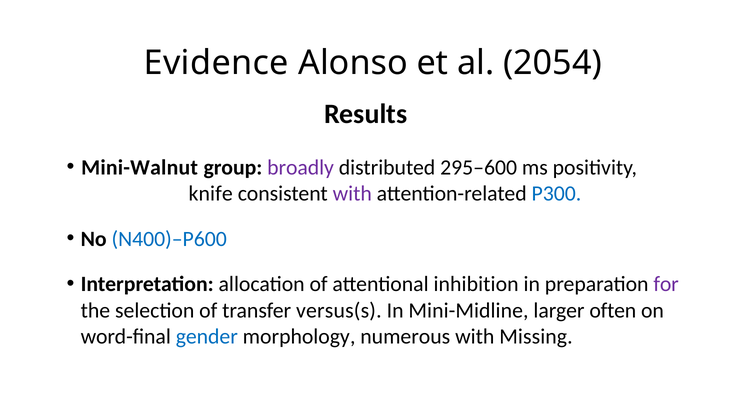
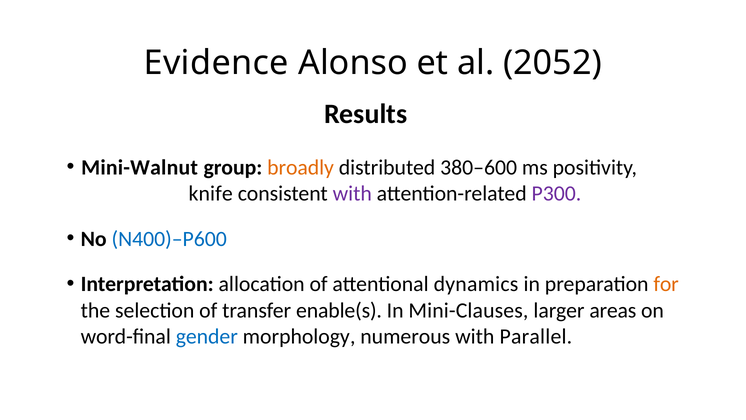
2054: 2054 -> 2052
broadly colour: purple -> orange
295–600: 295–600 -> 380–600
P300 colour: blue -> purple
inhibition: inhibition -> dynamics
for colour: purple -> orange
versus(s: versus(s -> enable(s
Mini-Midline: Mini-Midline -> Mini-Clauses
often: often -> areas
Missing: Missing -> Parallel
